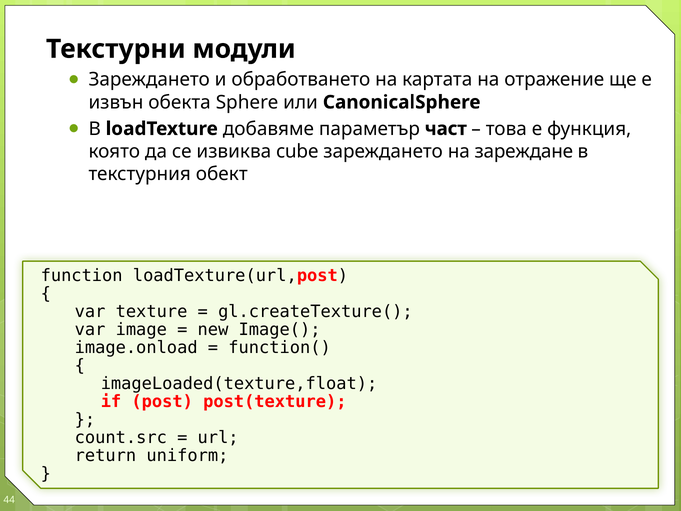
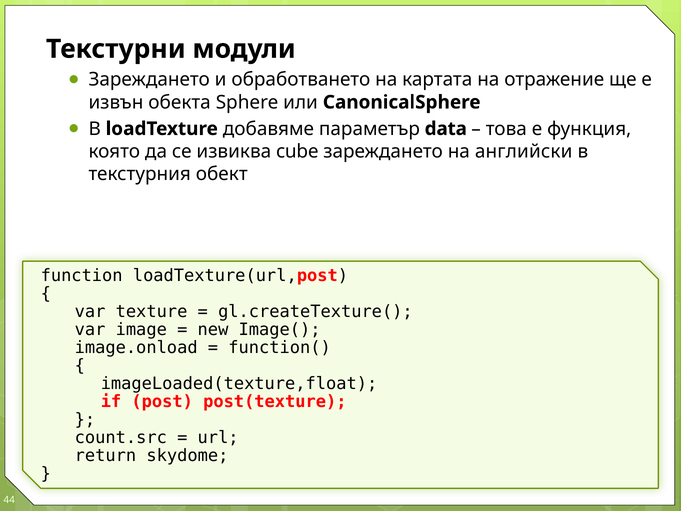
част: част -> data
зареждане: зареждане -> английски
uniform: uniform -> skydome
